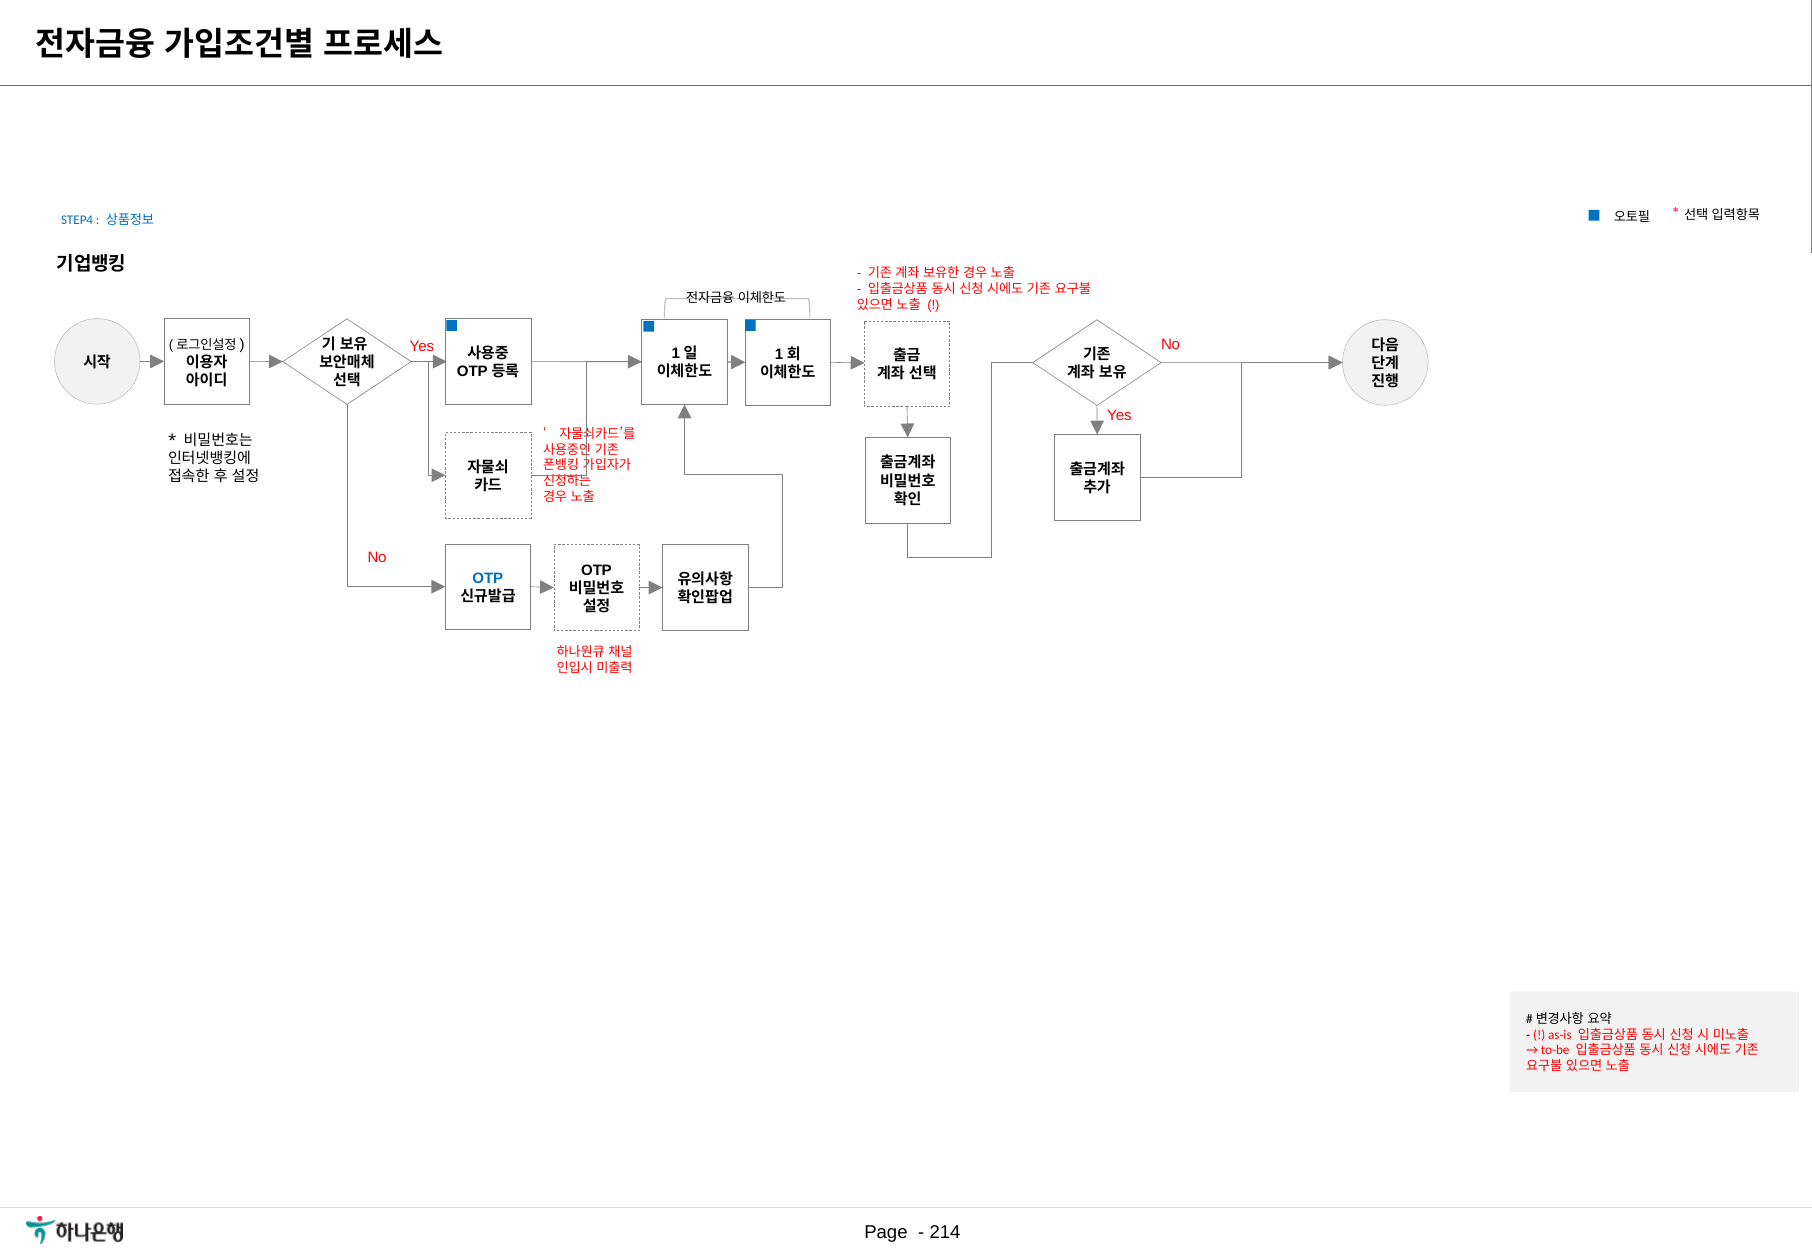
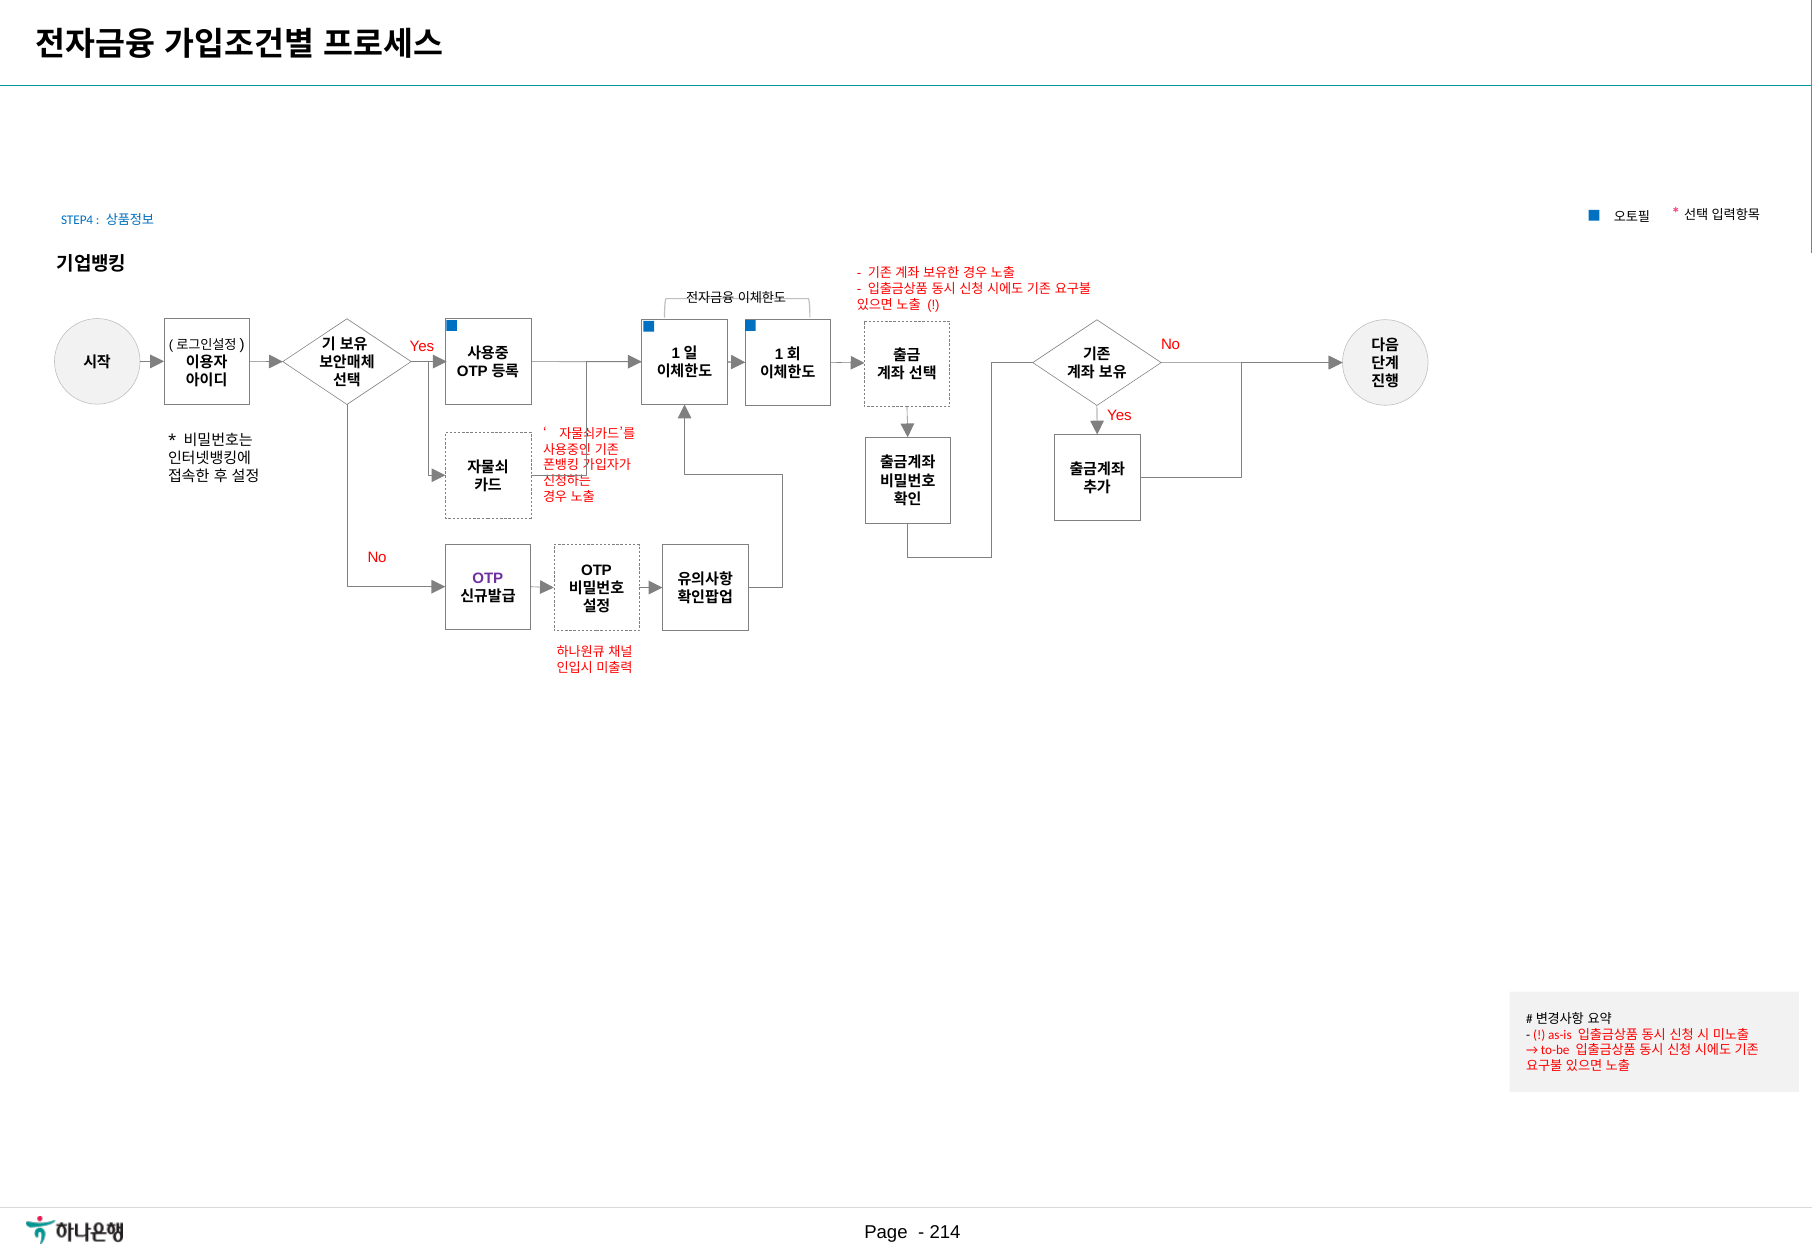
OTP at (488, 578) colour: blue -> purple
